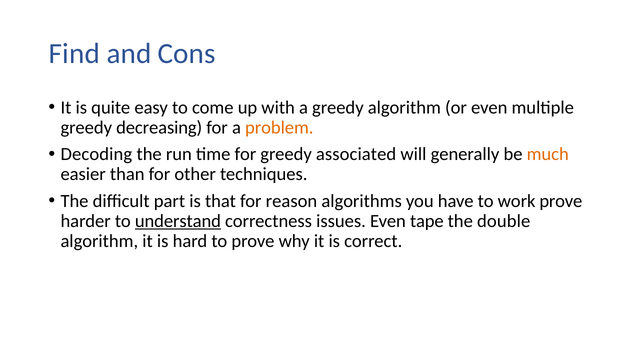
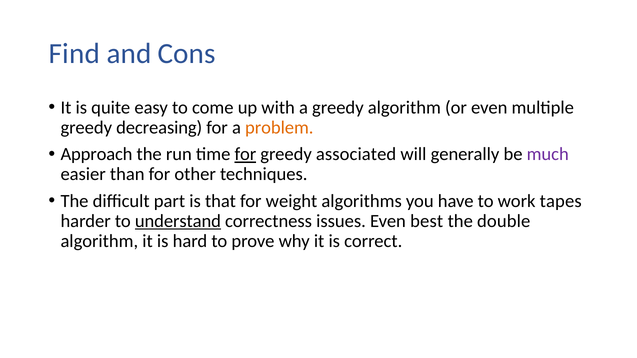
Decoding: Decoding -> Approach
for at (245, 154) underline: none -> present
much colour: orange -> purple
reason: reason -> weight
work prove: prove -> tapes
tape: tape -> best
